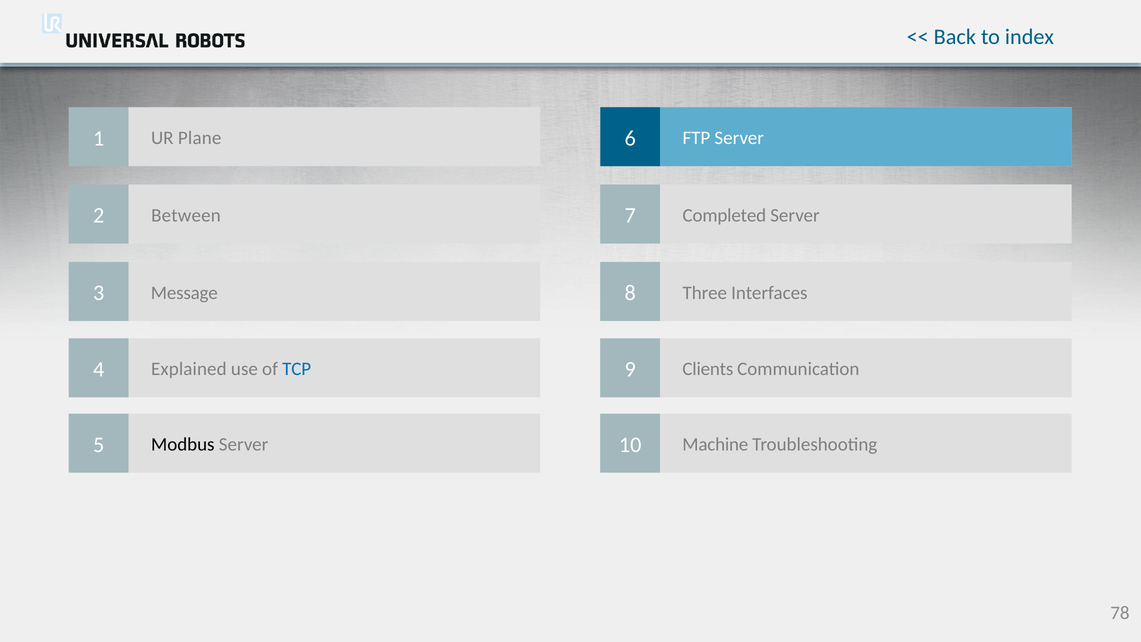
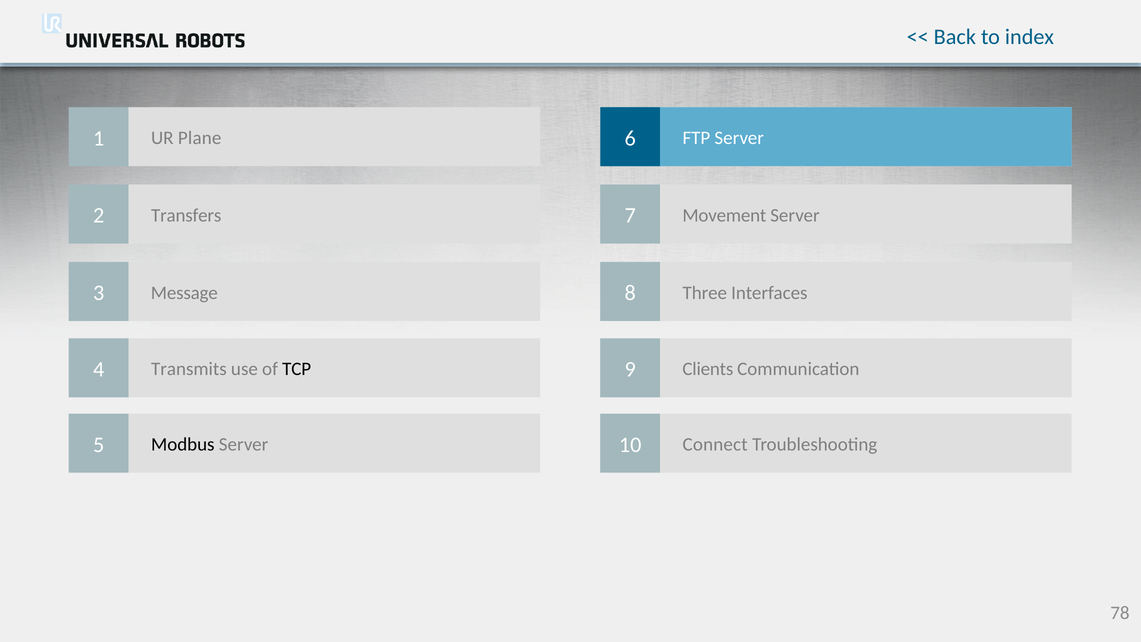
Between: Between -> Transfers
Completed: Completed -> Movement
Explained: Explained -> Transmits
TCP colour: blue -> black
Machine: Machine -> Connect
